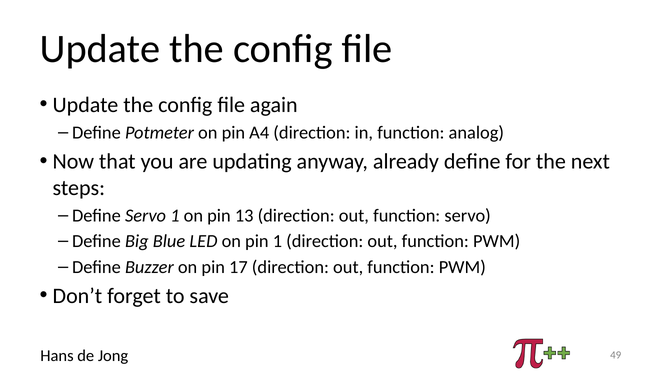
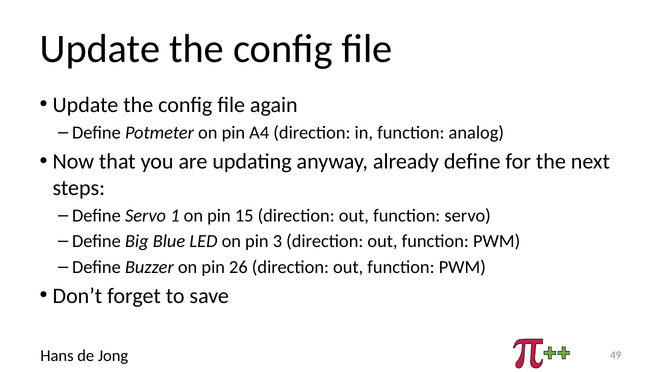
13: 13 -> 15
pin 1: 1 -> 3
17: 17 -> 26
